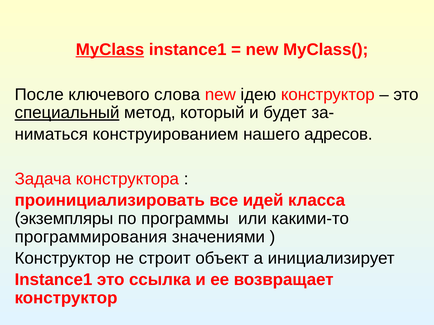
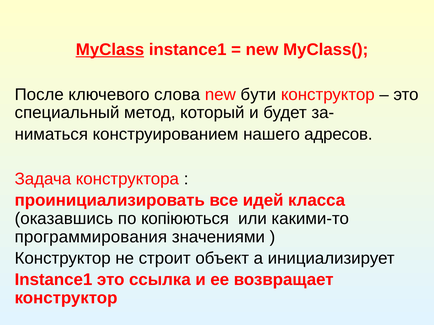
ідею: ідею -> бути
специальный underline: present -> none
экземпляры: экземпляры -> оказавшись
программы: программы -> копіюються
